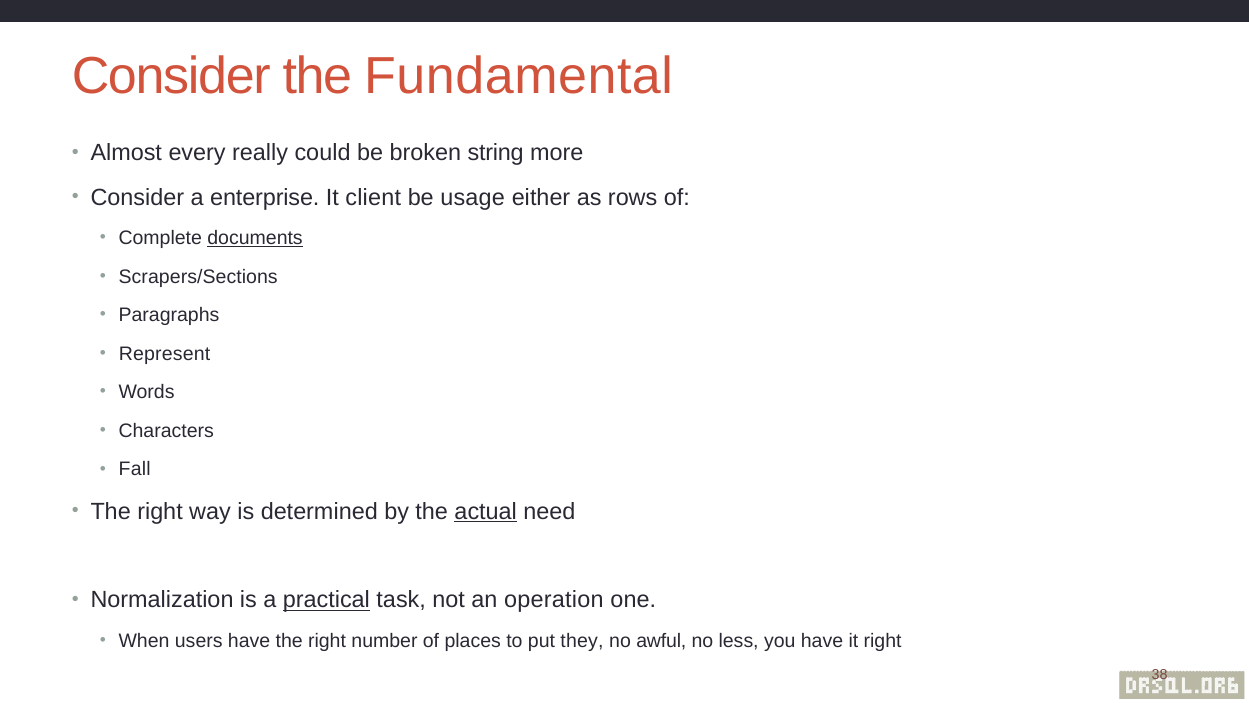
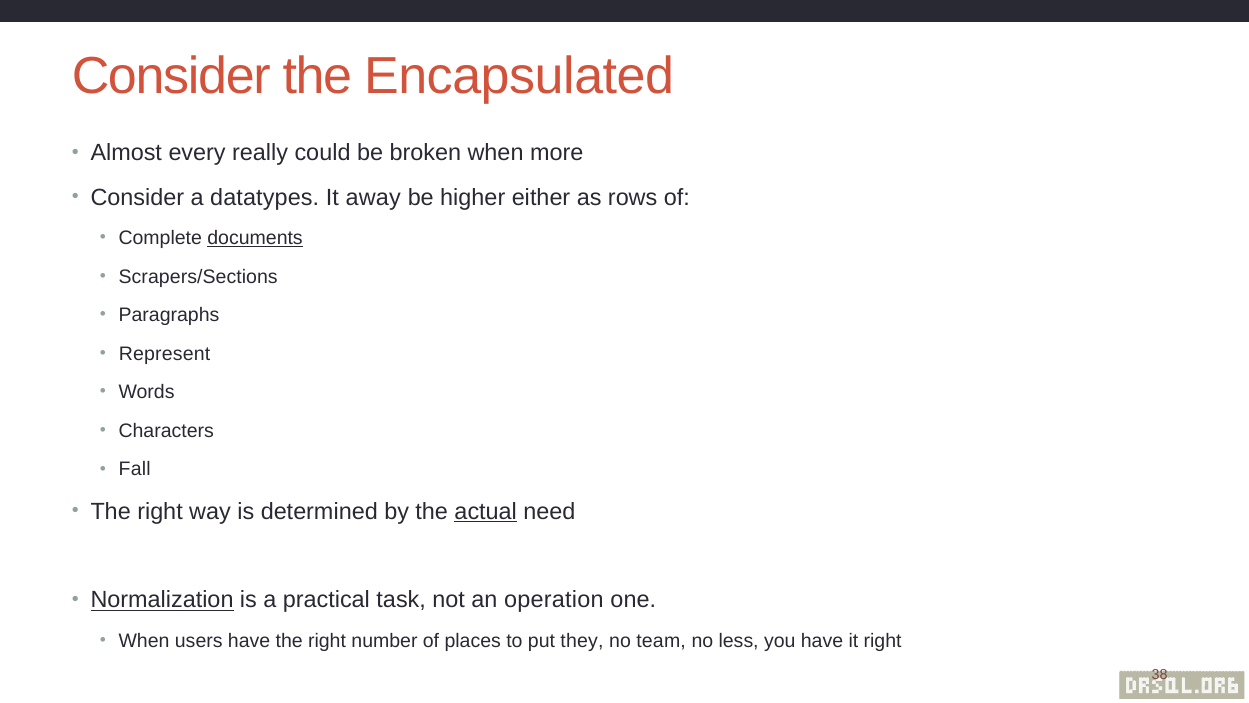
Fundamental: Fundamental -> Encapsulated
broken string: string -> when
enterprise: enterprise -> datatypes
client: client -> away
usage: usage -> higher
Normalization underline: none -> present
practical underline: present -> none
awful: awful -> team
